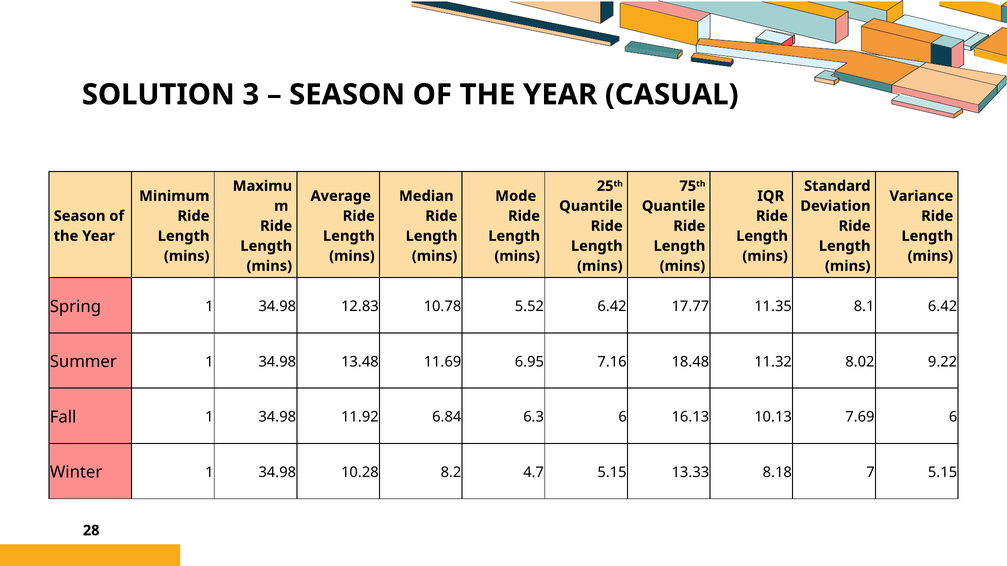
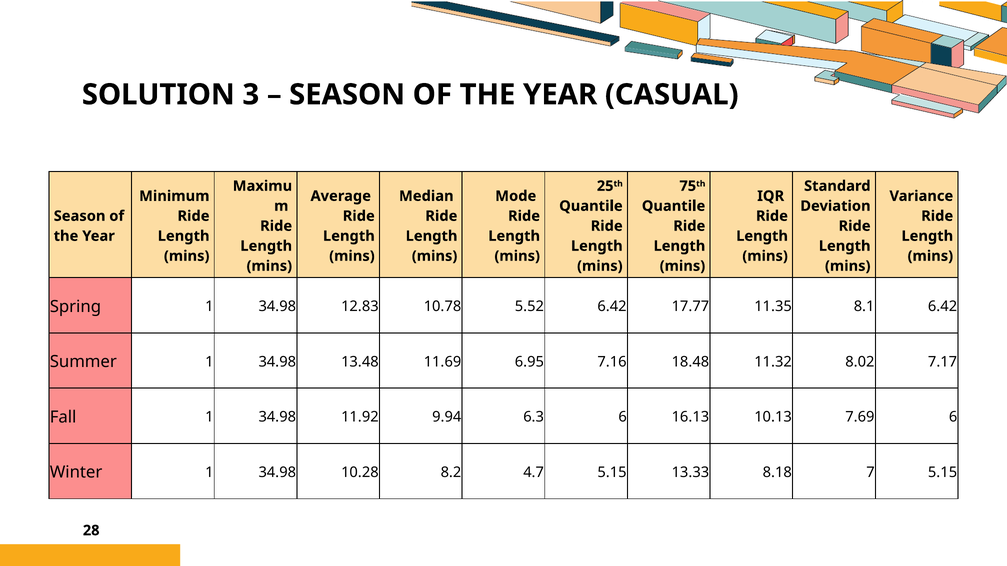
9.22: 9.22 -> 7.17
6.84: 6.84 -> 9.94
